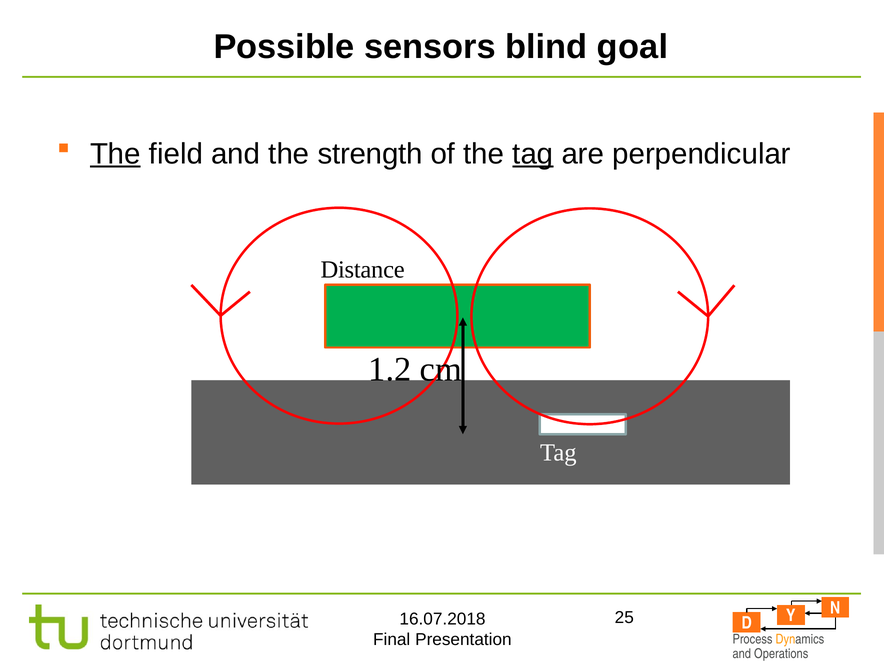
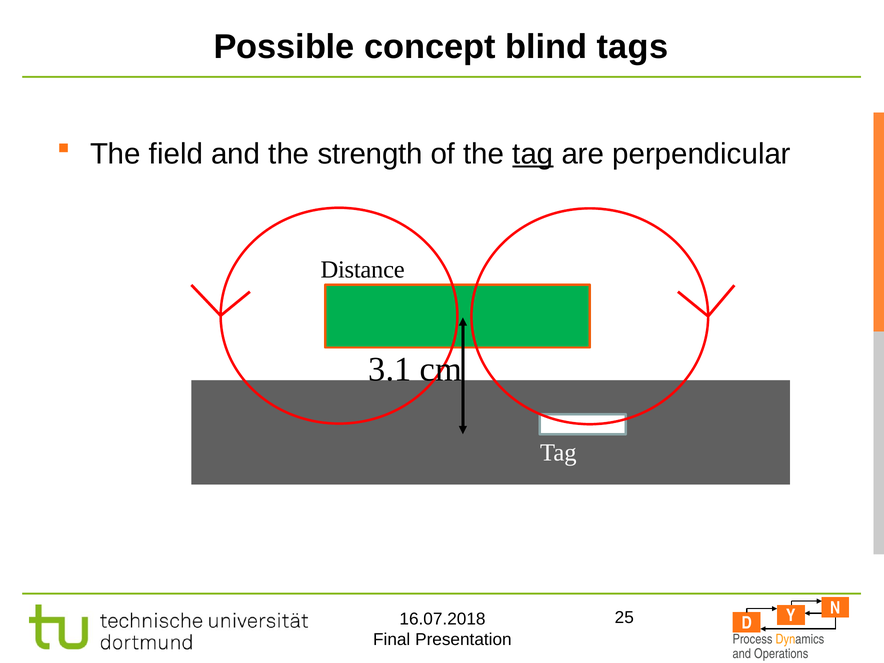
sensors: sensors -> concept
goal: goal -> tags
The at (115, 154) underline: present -> none
1.2: 1.2 -> 3.1
